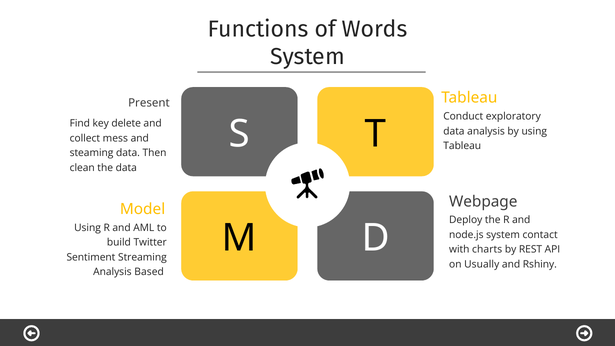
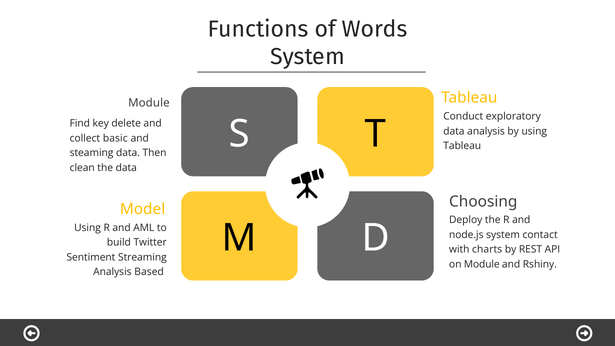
Present at (149, 103): Present -> Module
mess: mess -> basic
Webpage: Webpage -> Choosing
on Usually: Usually -> Module
